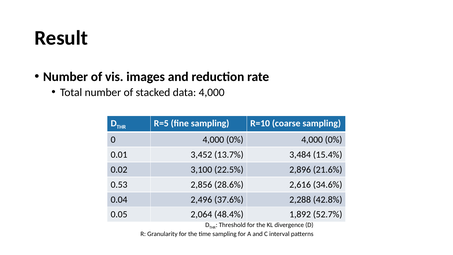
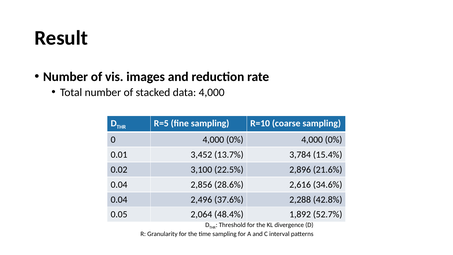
3,484: 3,484 -> 3,784
0.53 at (119, 184): 0.53 -> 0.04
